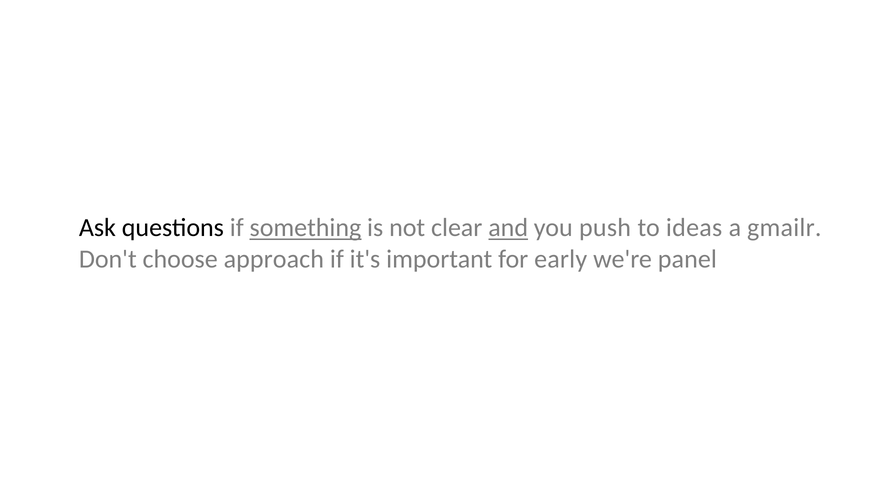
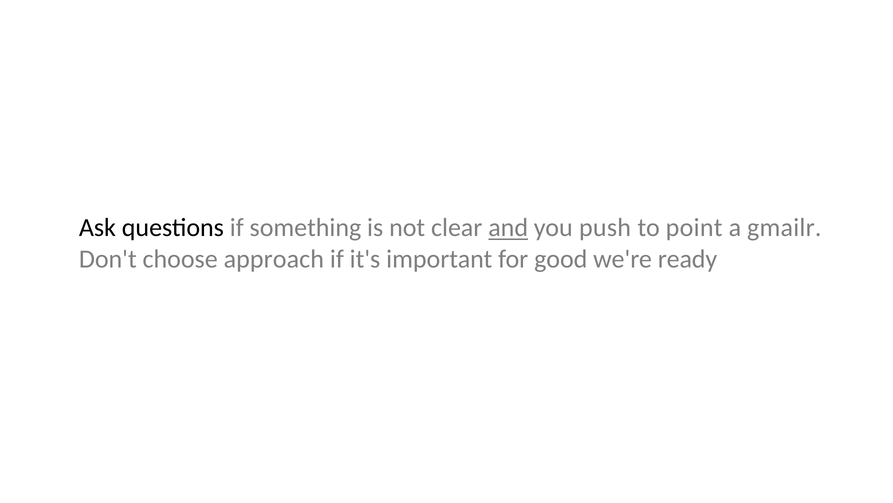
something underline: present -> none
ideas: ideas -> point
early: early -> good
panel: panel -> ready
